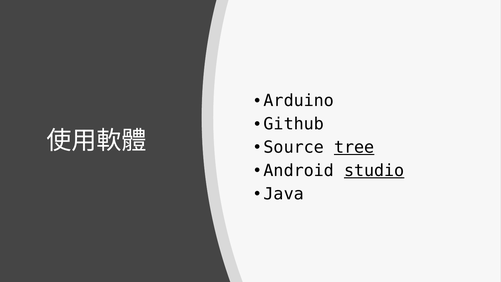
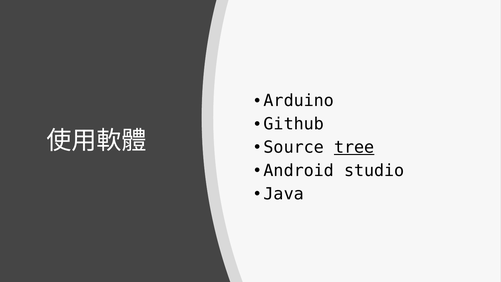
studio underline: present -> none
